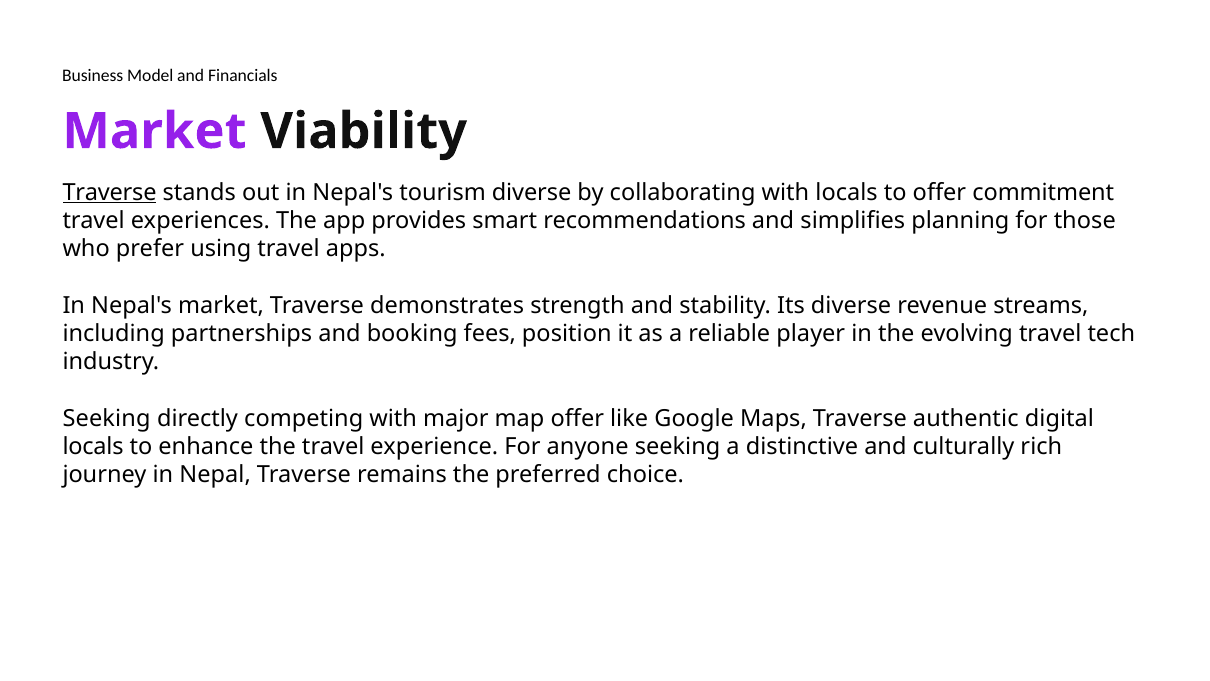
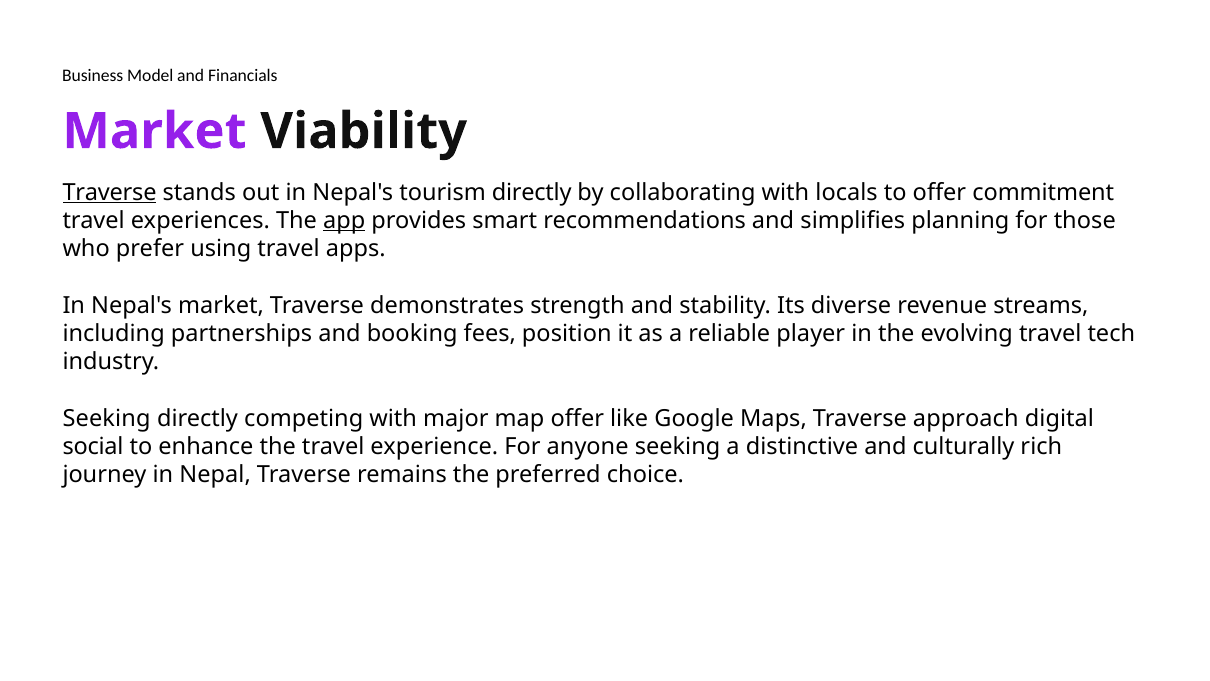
tourism diverse: diverse -> directly
app underline: none -> present
authentic: authentic -> approach
locals at (93, 447): locals -> social
